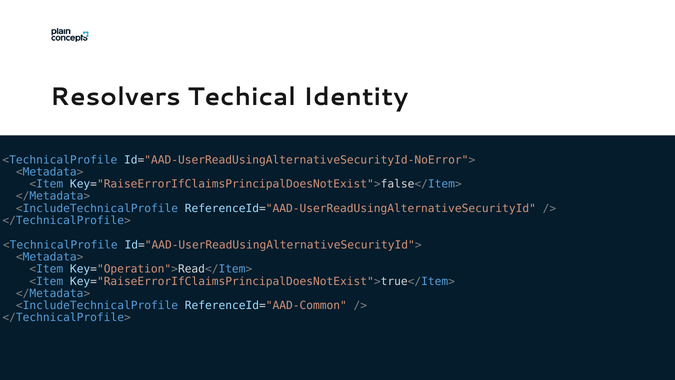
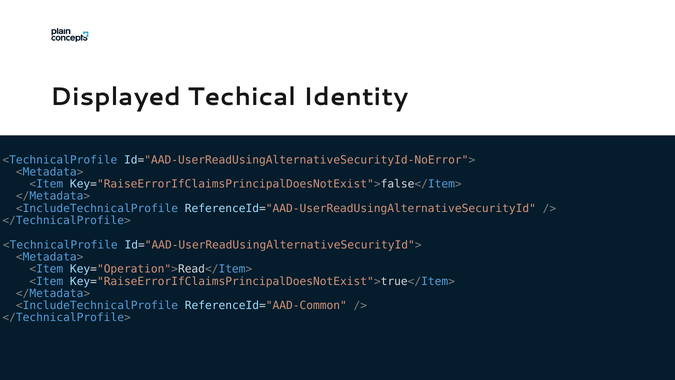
Resolvers: Resolvers -> Displayed
